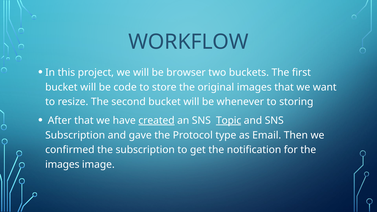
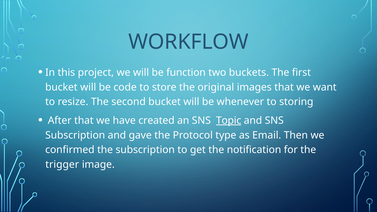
browser: browser -> function
created underline: present -> none
images at (62, 165): images -> trigger
